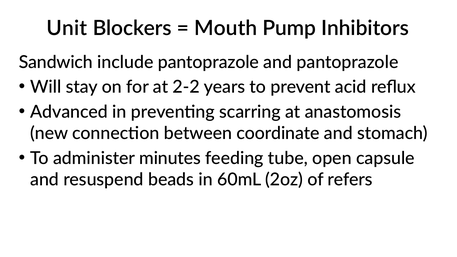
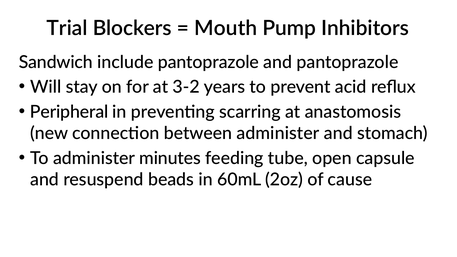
Unit: Unit -> Trial
2-2: 2-2 -> 3-2
Advanced: Advanced -> Peripheral
between coordinate: coordinate -> administer
refers: refers -> cause
